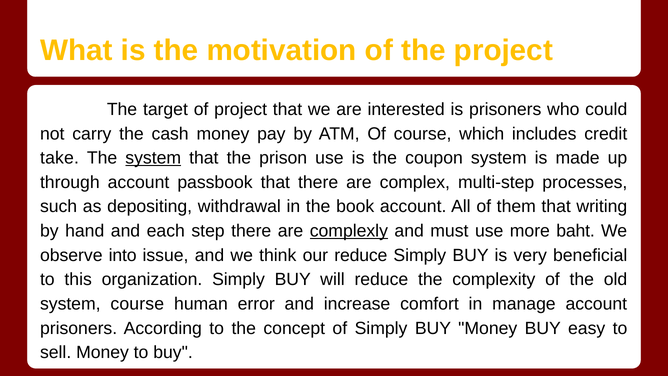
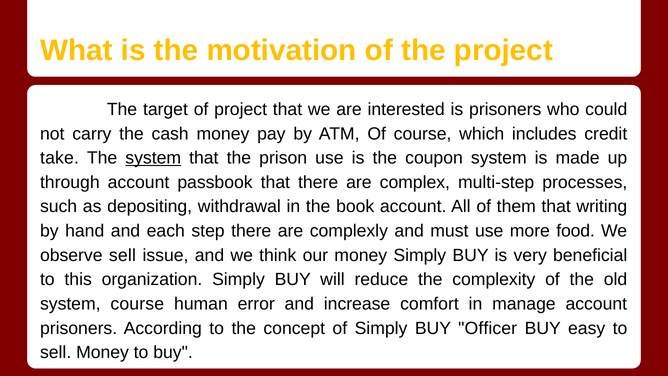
complexly underline: present -> none
baht: baht -> food
observe into: into -> sell
our reduce: reduce -> money
BUY Money: Money -> Officer
